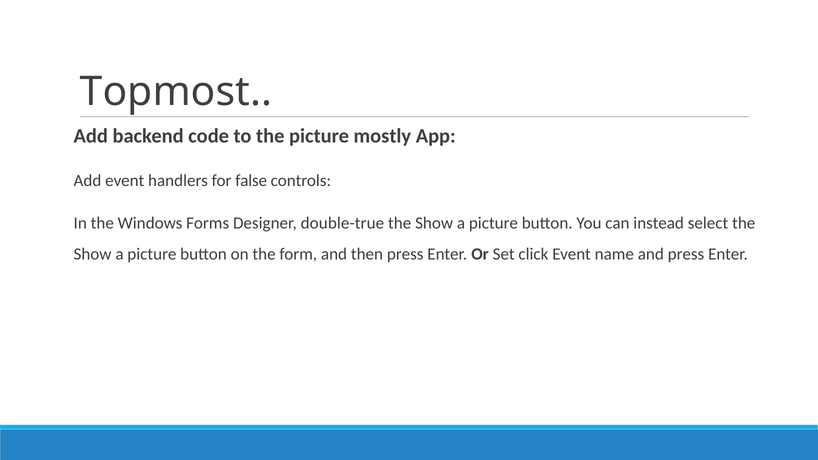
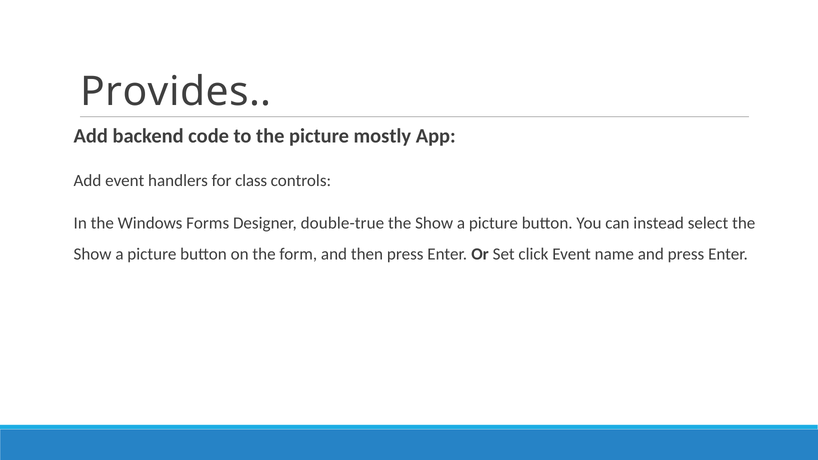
Topmost: Topmost -> Provides
false: false -> class
